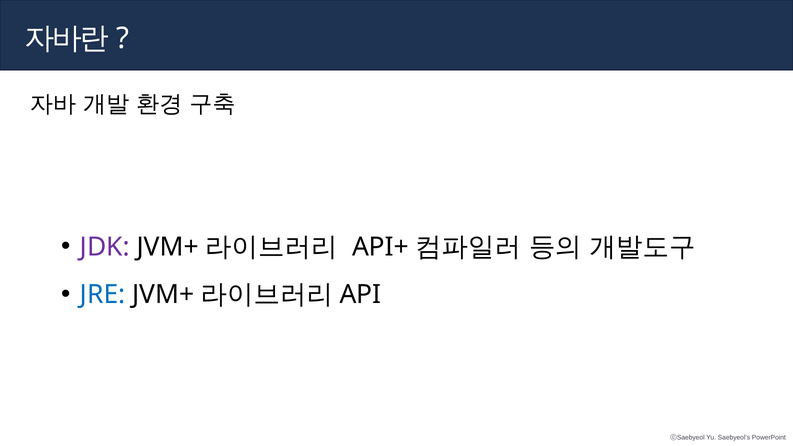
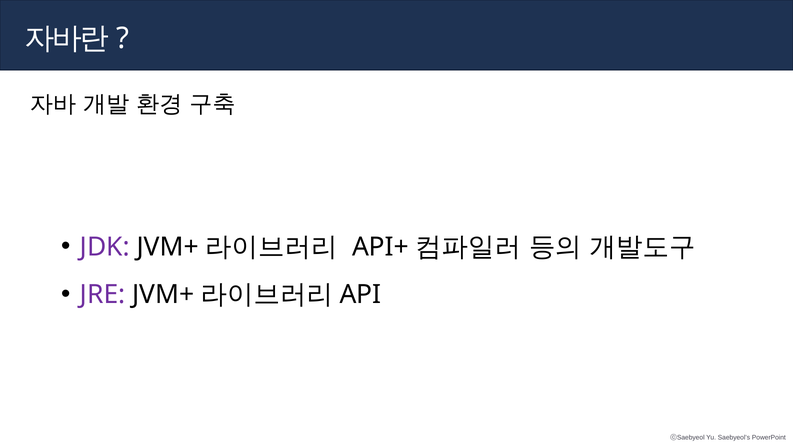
JRE colour: blue -> purple
